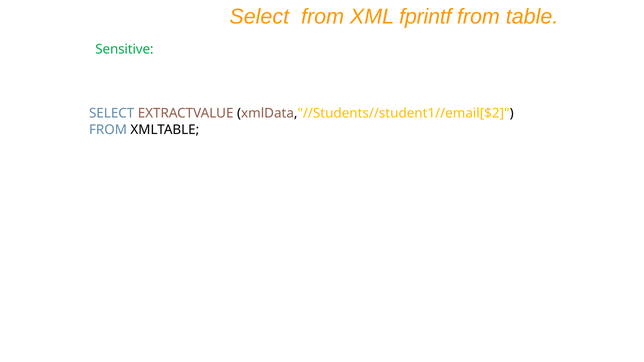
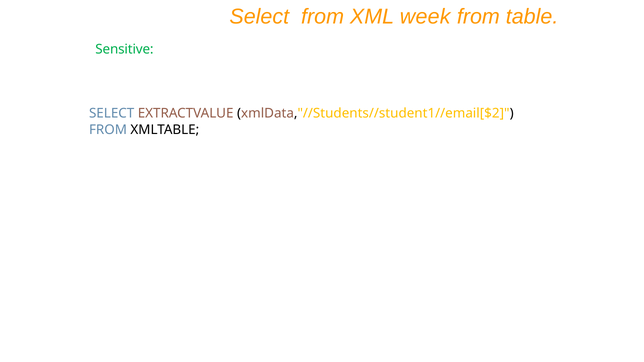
fprintf: fprintf -> week
